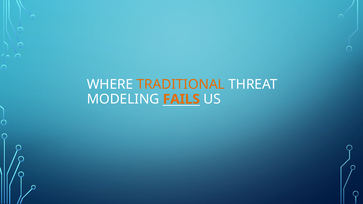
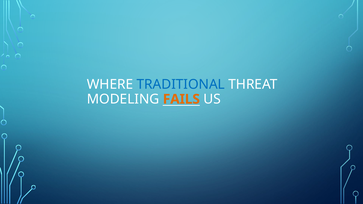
TRADITIONAL colour: orange -> blue
